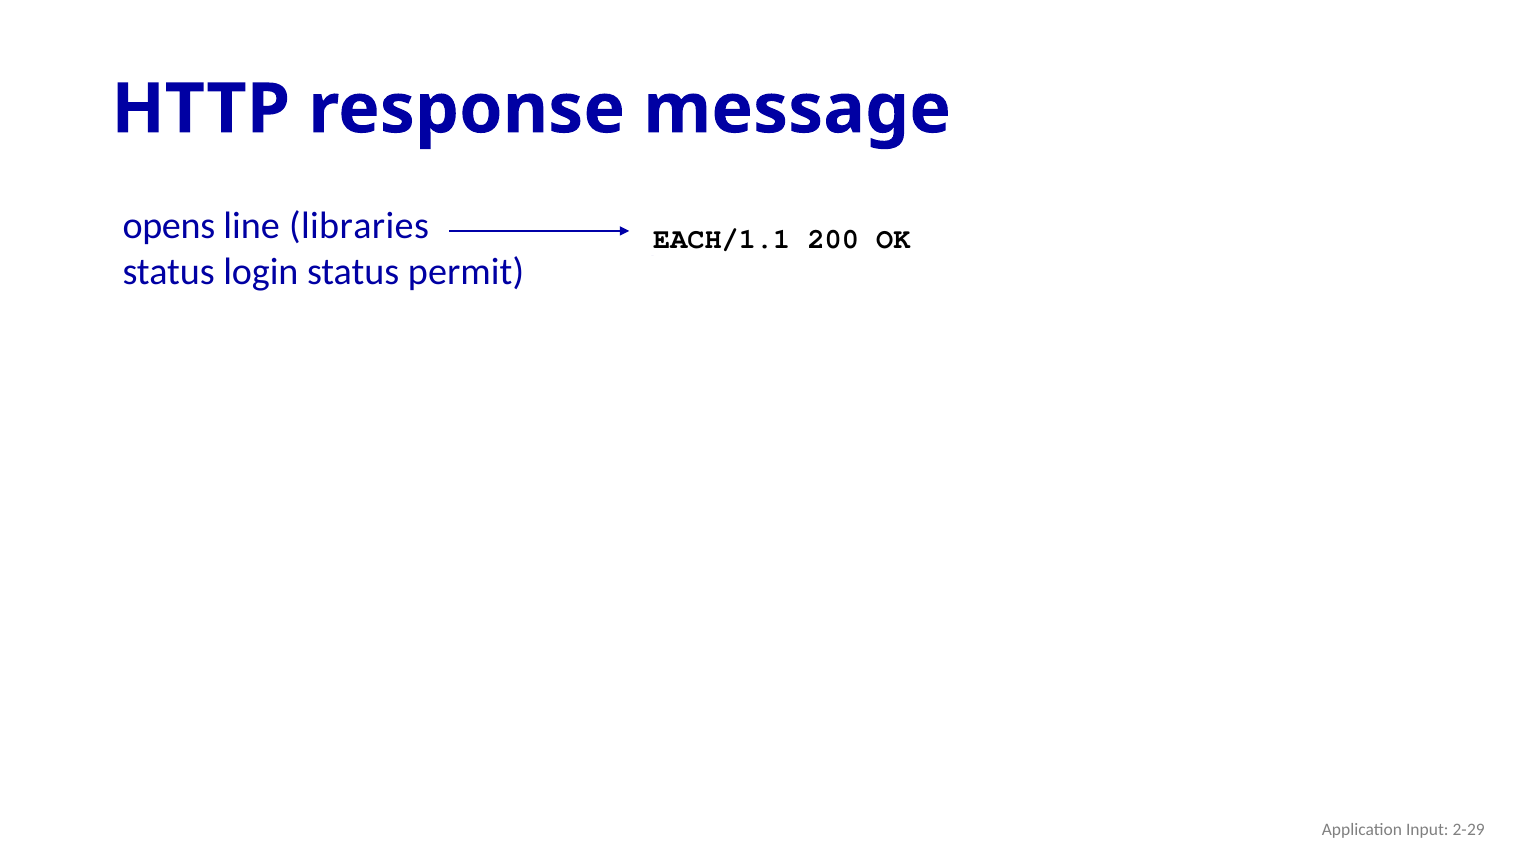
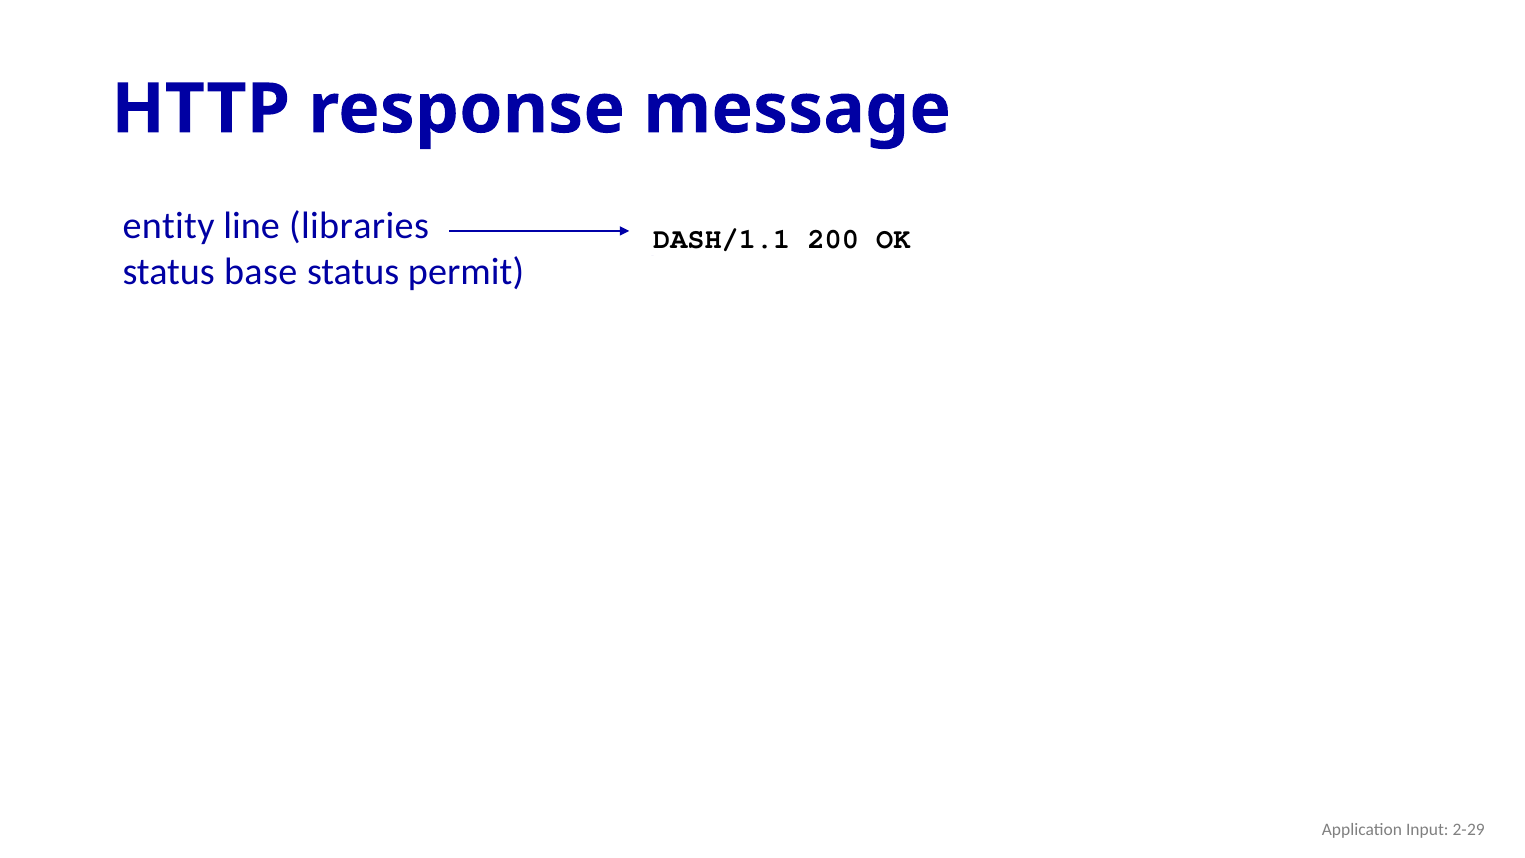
opens: opens -> entity
EACH/1.1: EACH/1.1 -> DASH/1.1
login: login -> base
